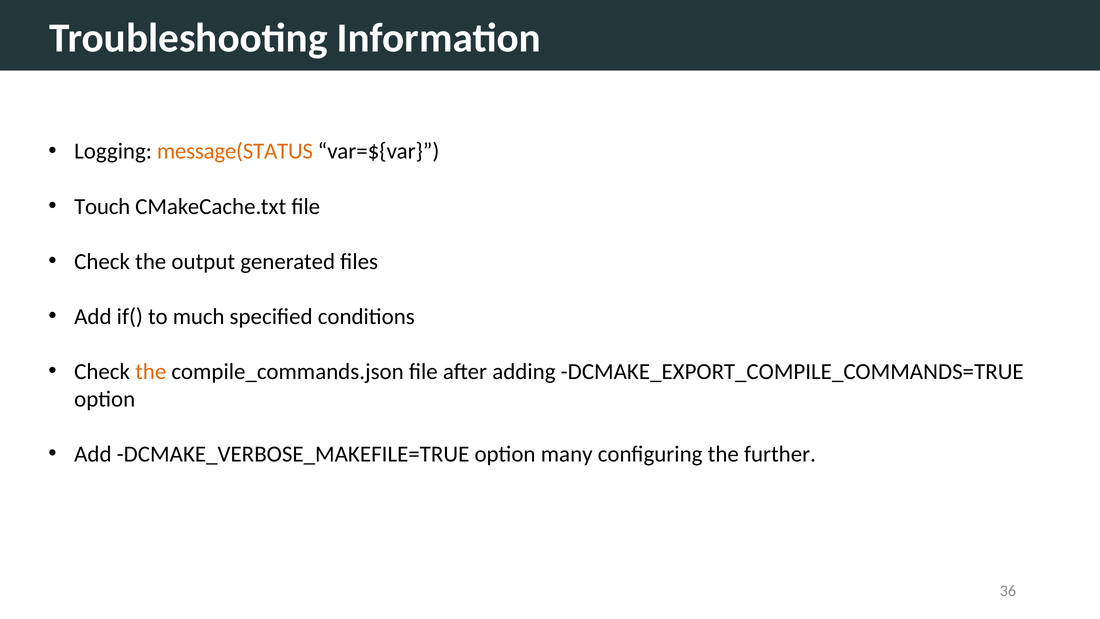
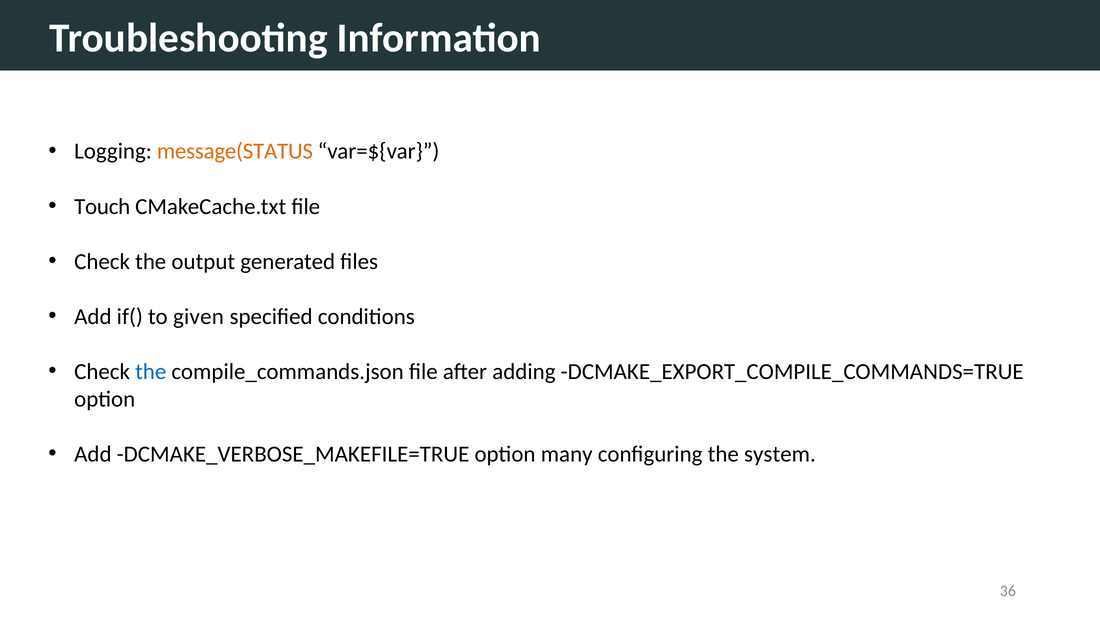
much: much -> given
the at (151, 371) colour: orange -> blue
further: further -> system
